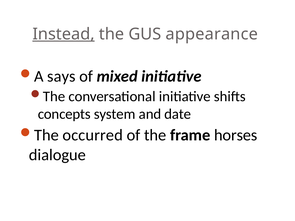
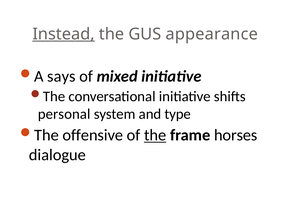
concepts: concepts -> personal
date: date -> type
occurred: occurred -> offensive
the at (155, 135) underline: none -> present
